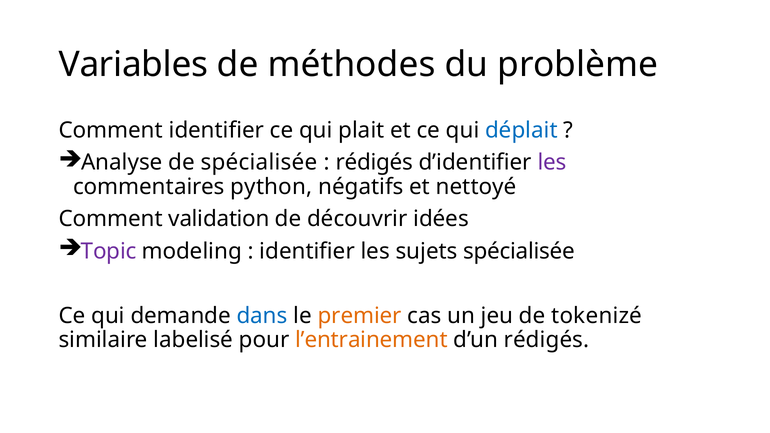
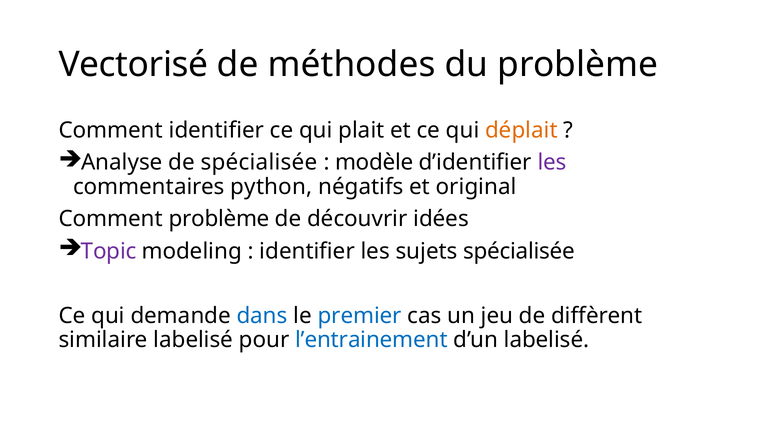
Variables: Variables -> Vectorisé
déplait colour: blue -> orange
rédigés at (374, 162): rédigés -> modèle
nettoyé: nettoyé -> original
Comment validation: validation -> problème
premier colour: orange -> blue
tokenizé: tokenizé -> diffèrent
l’entrainement colour: orange -> blue
d’un rédigés: rédigés -> labelisé
